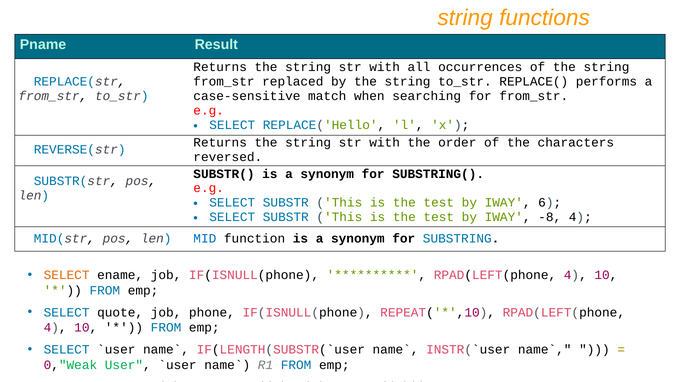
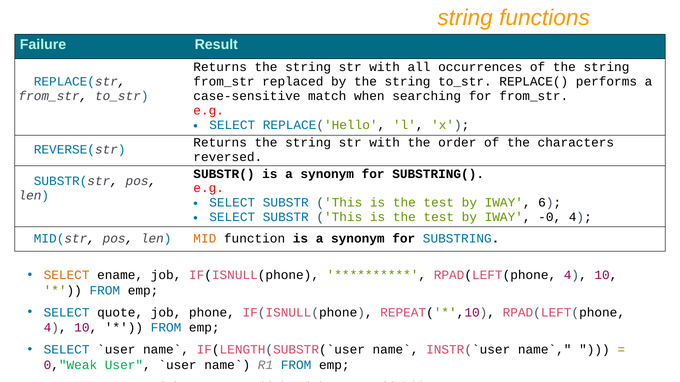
Pname: Pname -> Failure
-8: -8 -> -0
MID colour: blue -> orange
